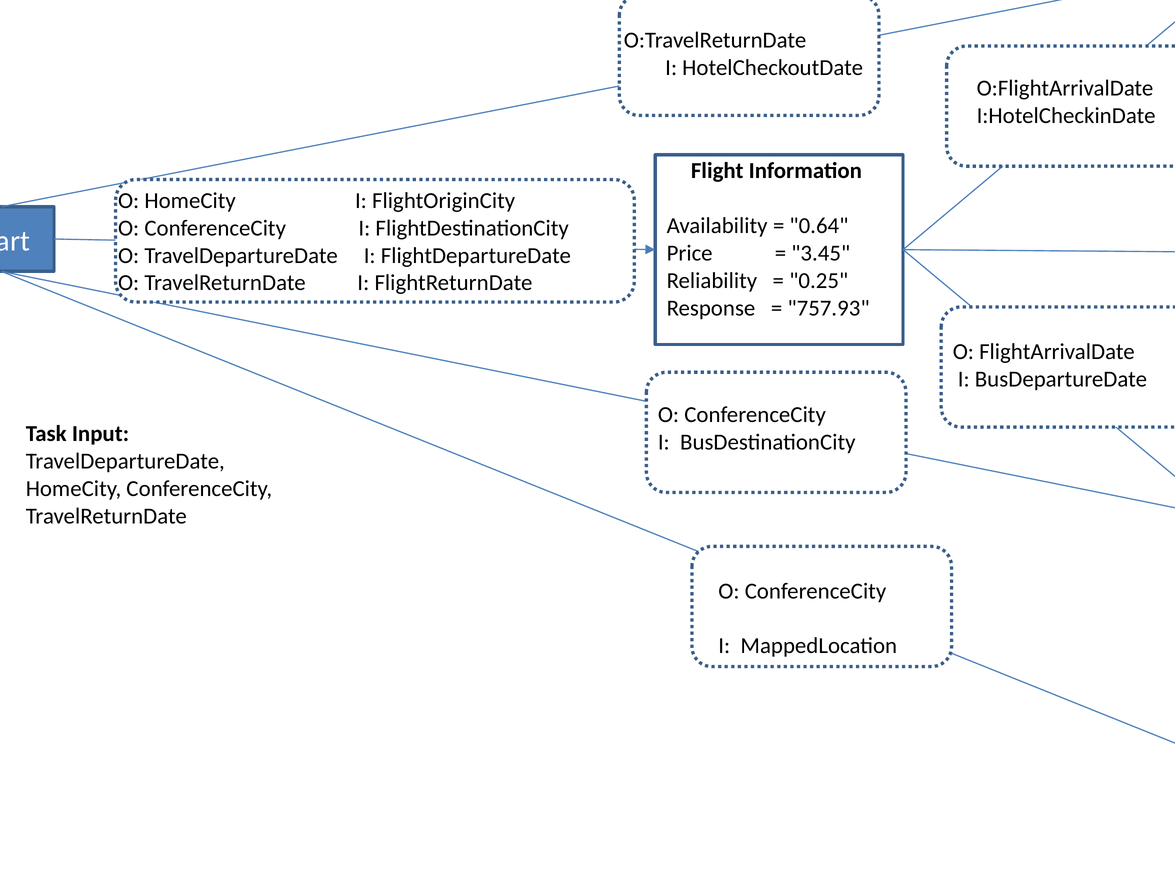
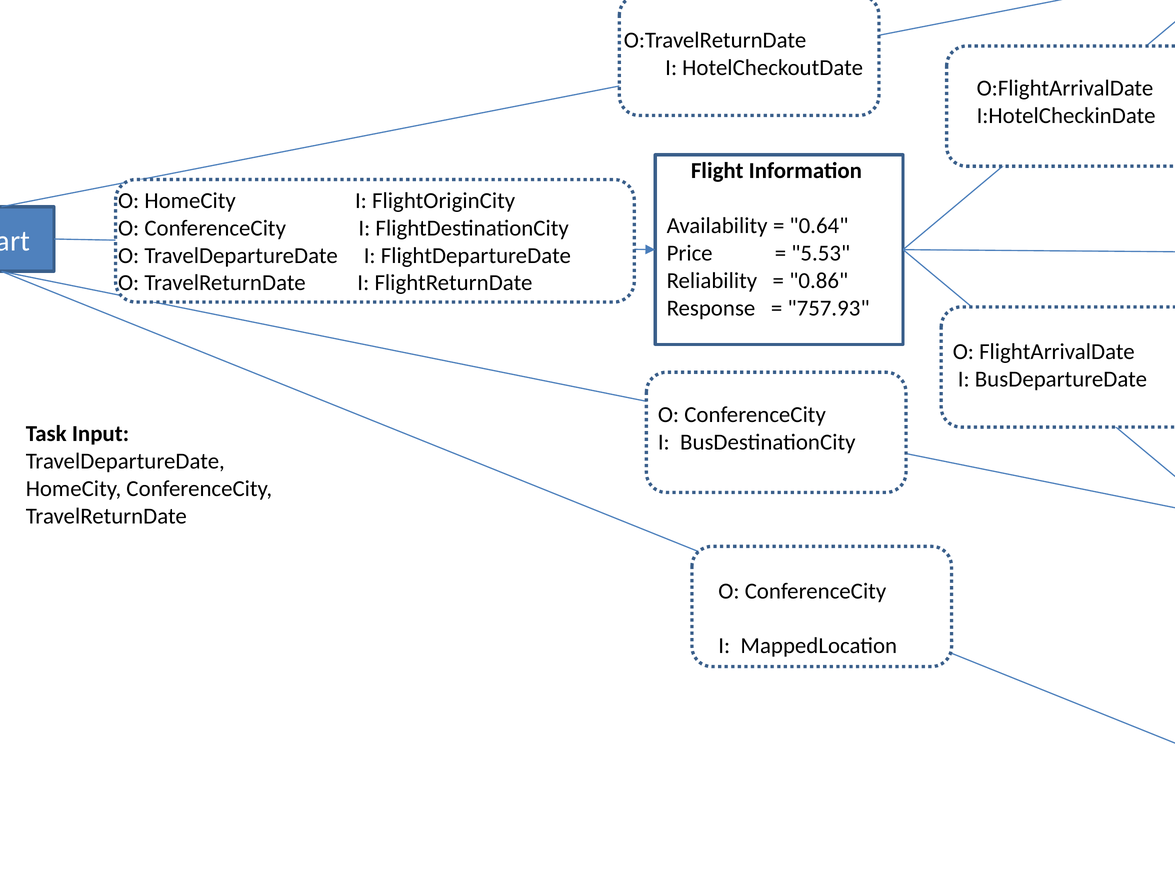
3.45: 3.45 -> 5.53
0.25: 0.25 -> 0.86
